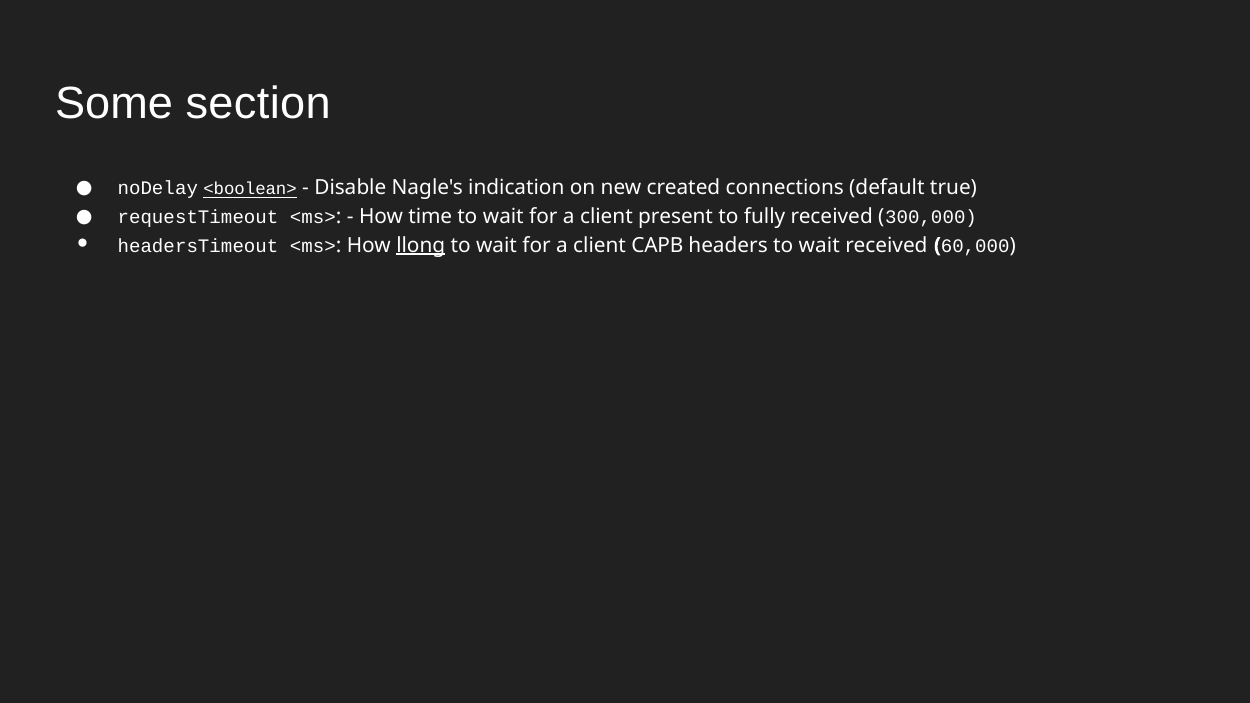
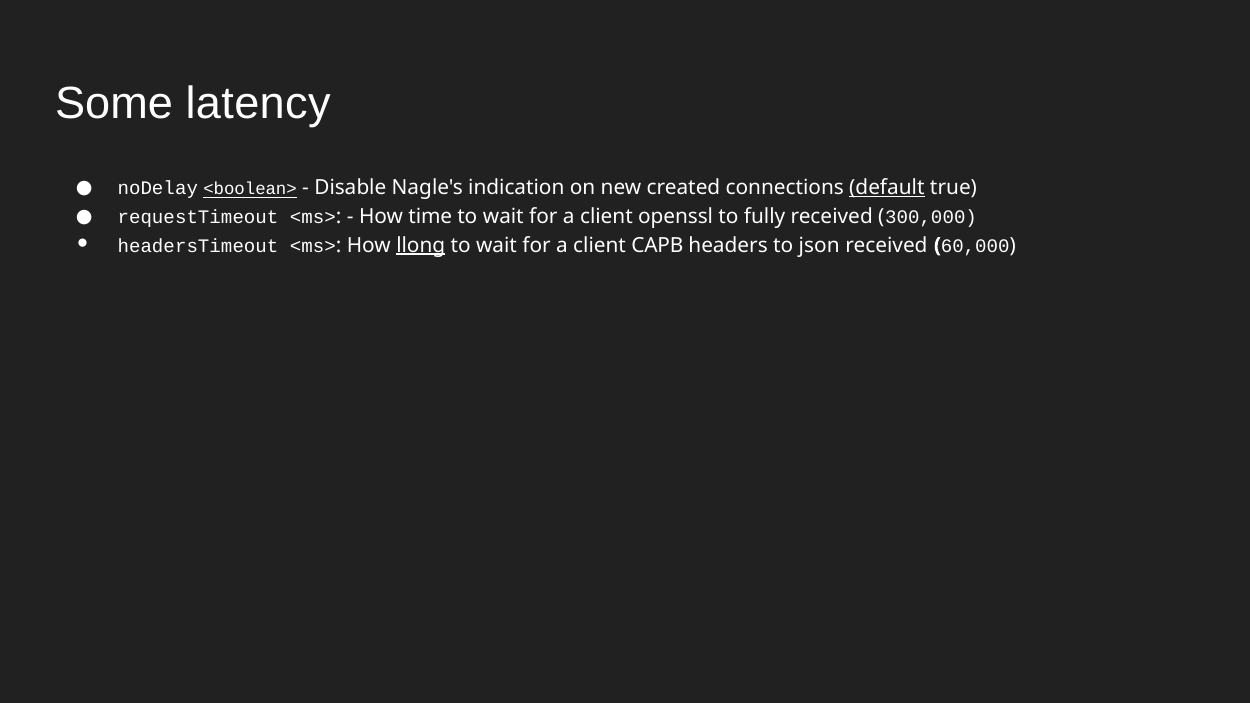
section: section -> latency
default underline: none -> present
present: present -> openssl
headers to wait: wait -> json
